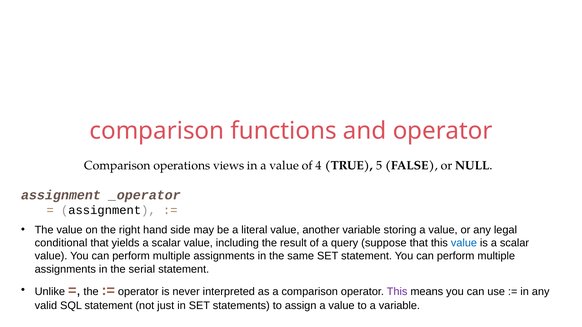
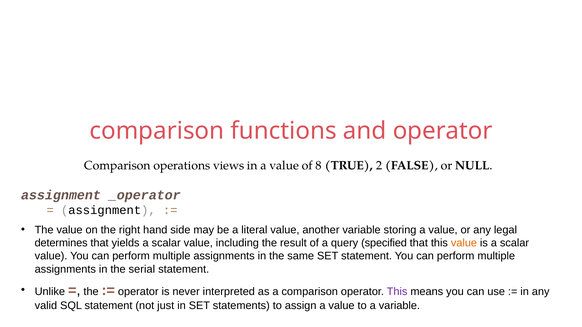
4: 4 -> 8
5: 5 -> 2
conditional: conditional -> determines
suppose: suppose -> specified
value at (464, 243) colour: blue -> orange
